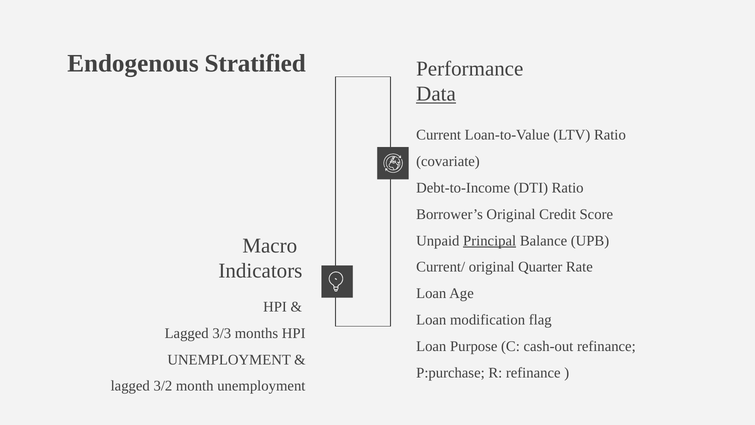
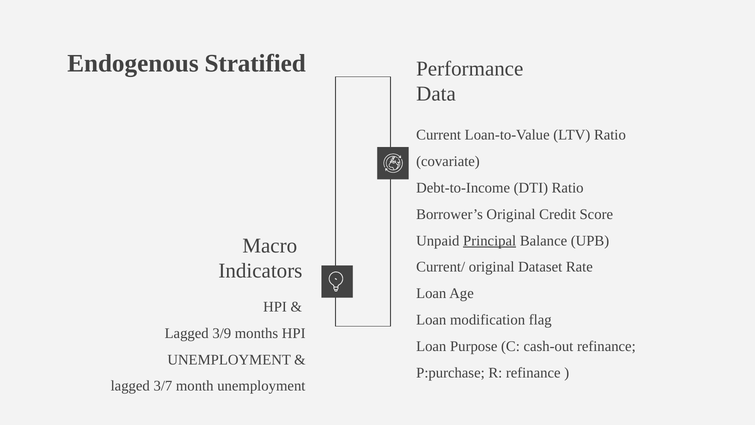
Data underline: present -> none
Quarter: Quarter -> Dataset
3/3: 3/3 -> 3/9
3/2: 3/2 -> 3/7
